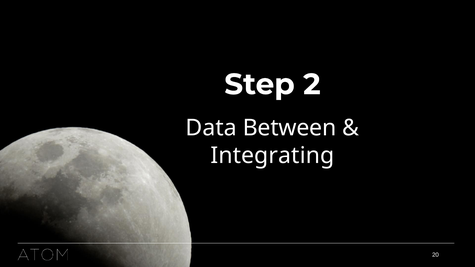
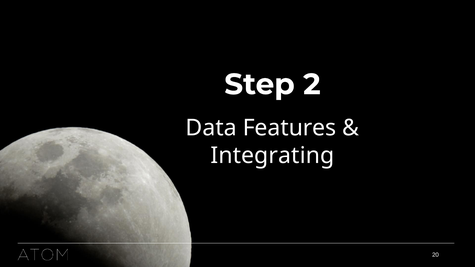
Between: Between -> Features
